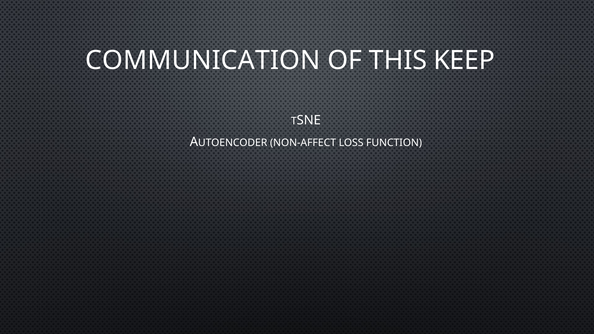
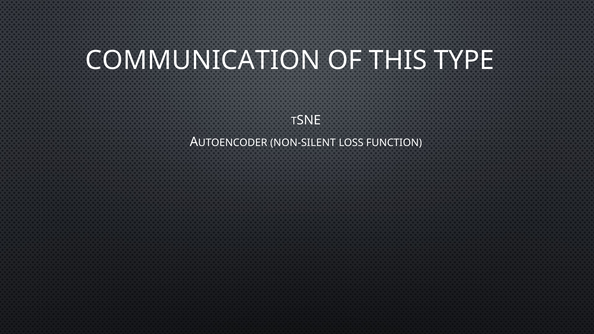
KEEP: KEEP -> TYPE
NON-AFFECT: NON-AFFECT -> NON-SILENT
